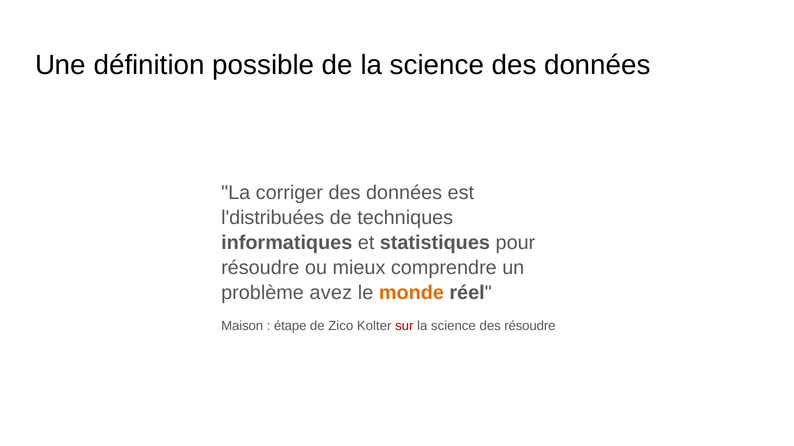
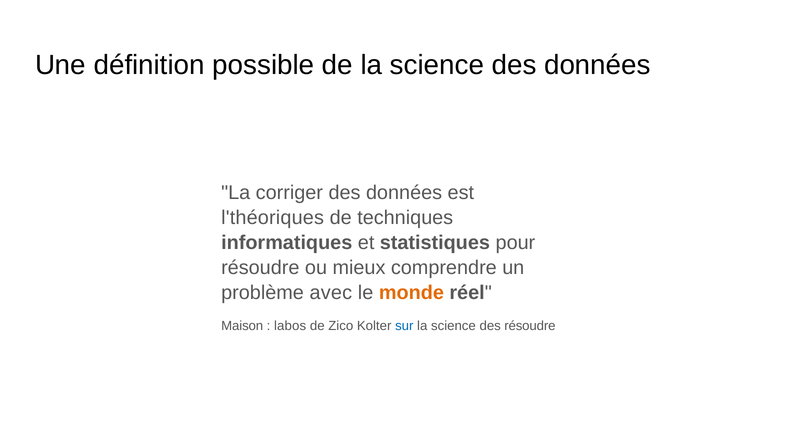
l'distribuées: l'distribuées -> l'théoriques
avez: avez -> avec
étape: étape -> labos
sur colour: red -> blue
